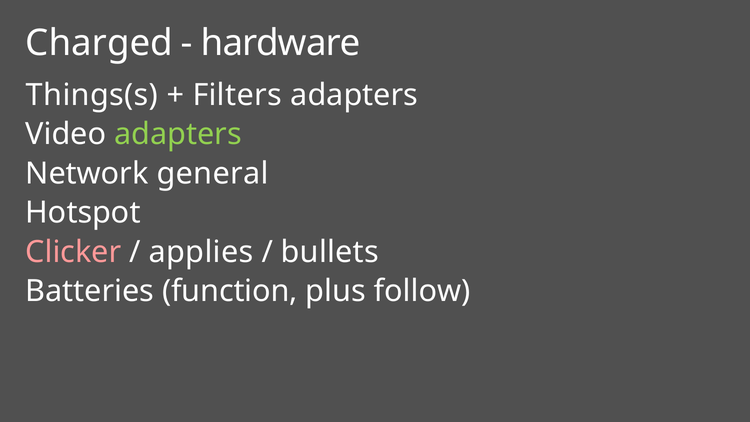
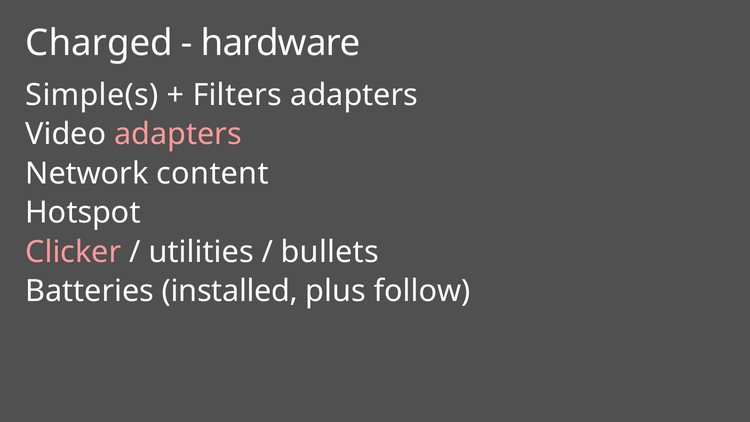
Things(s: Things(s -> Simple(s
adapters at (178, 134) colour: light green -> pink
general: general -> content
applies: applies -> utilities
function: function -> installed
